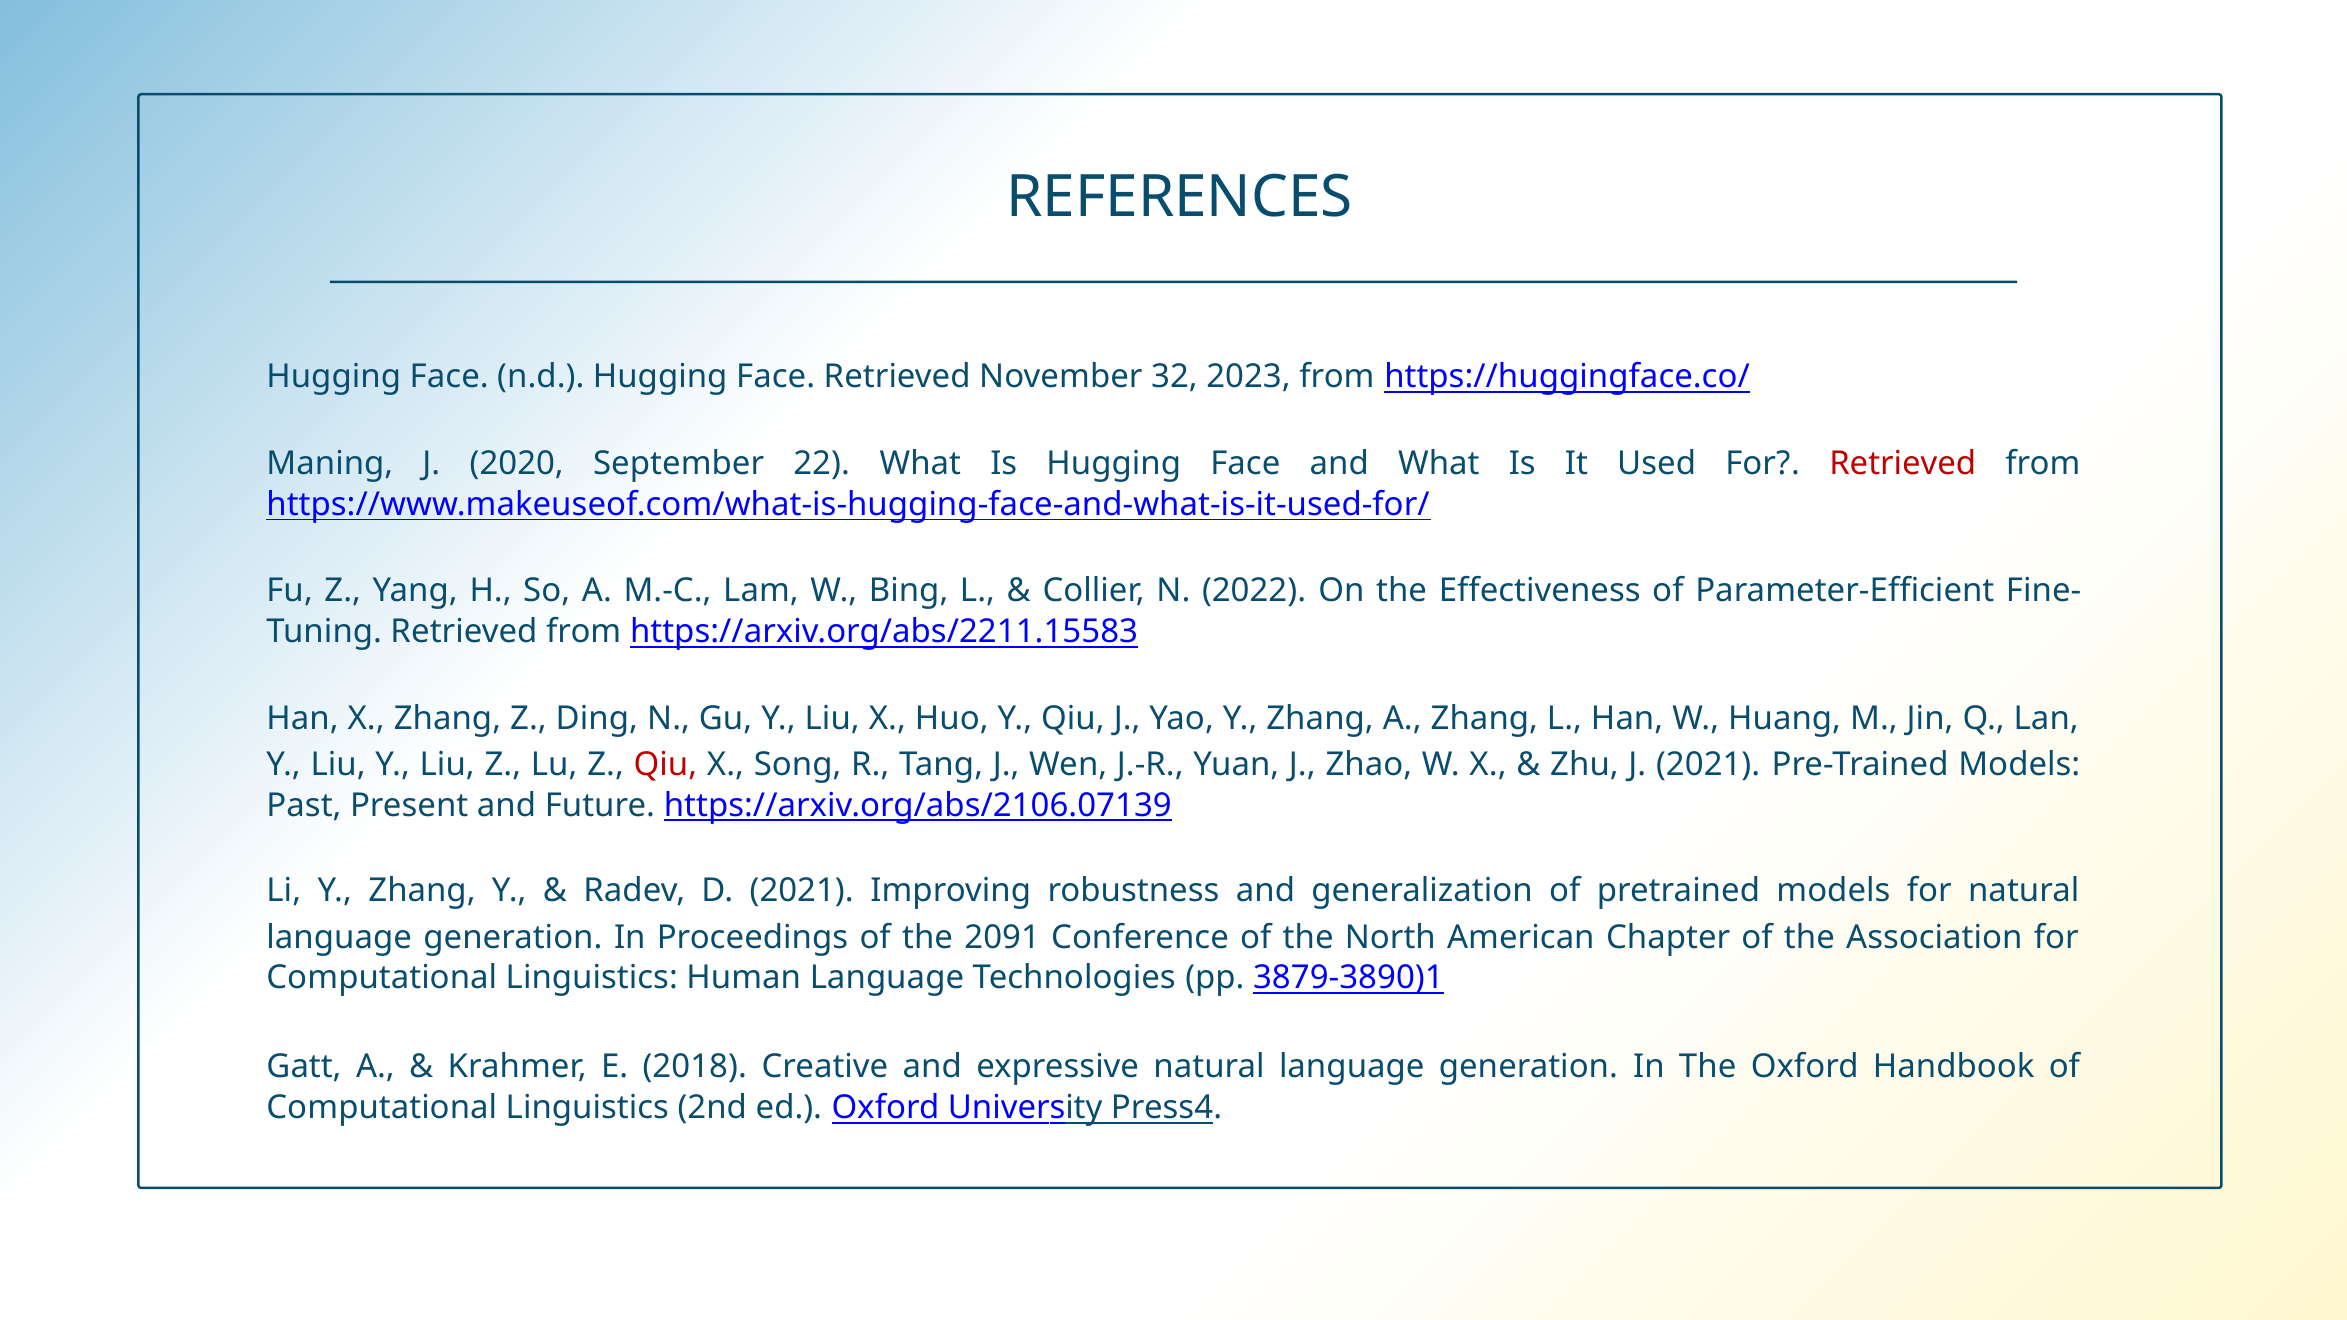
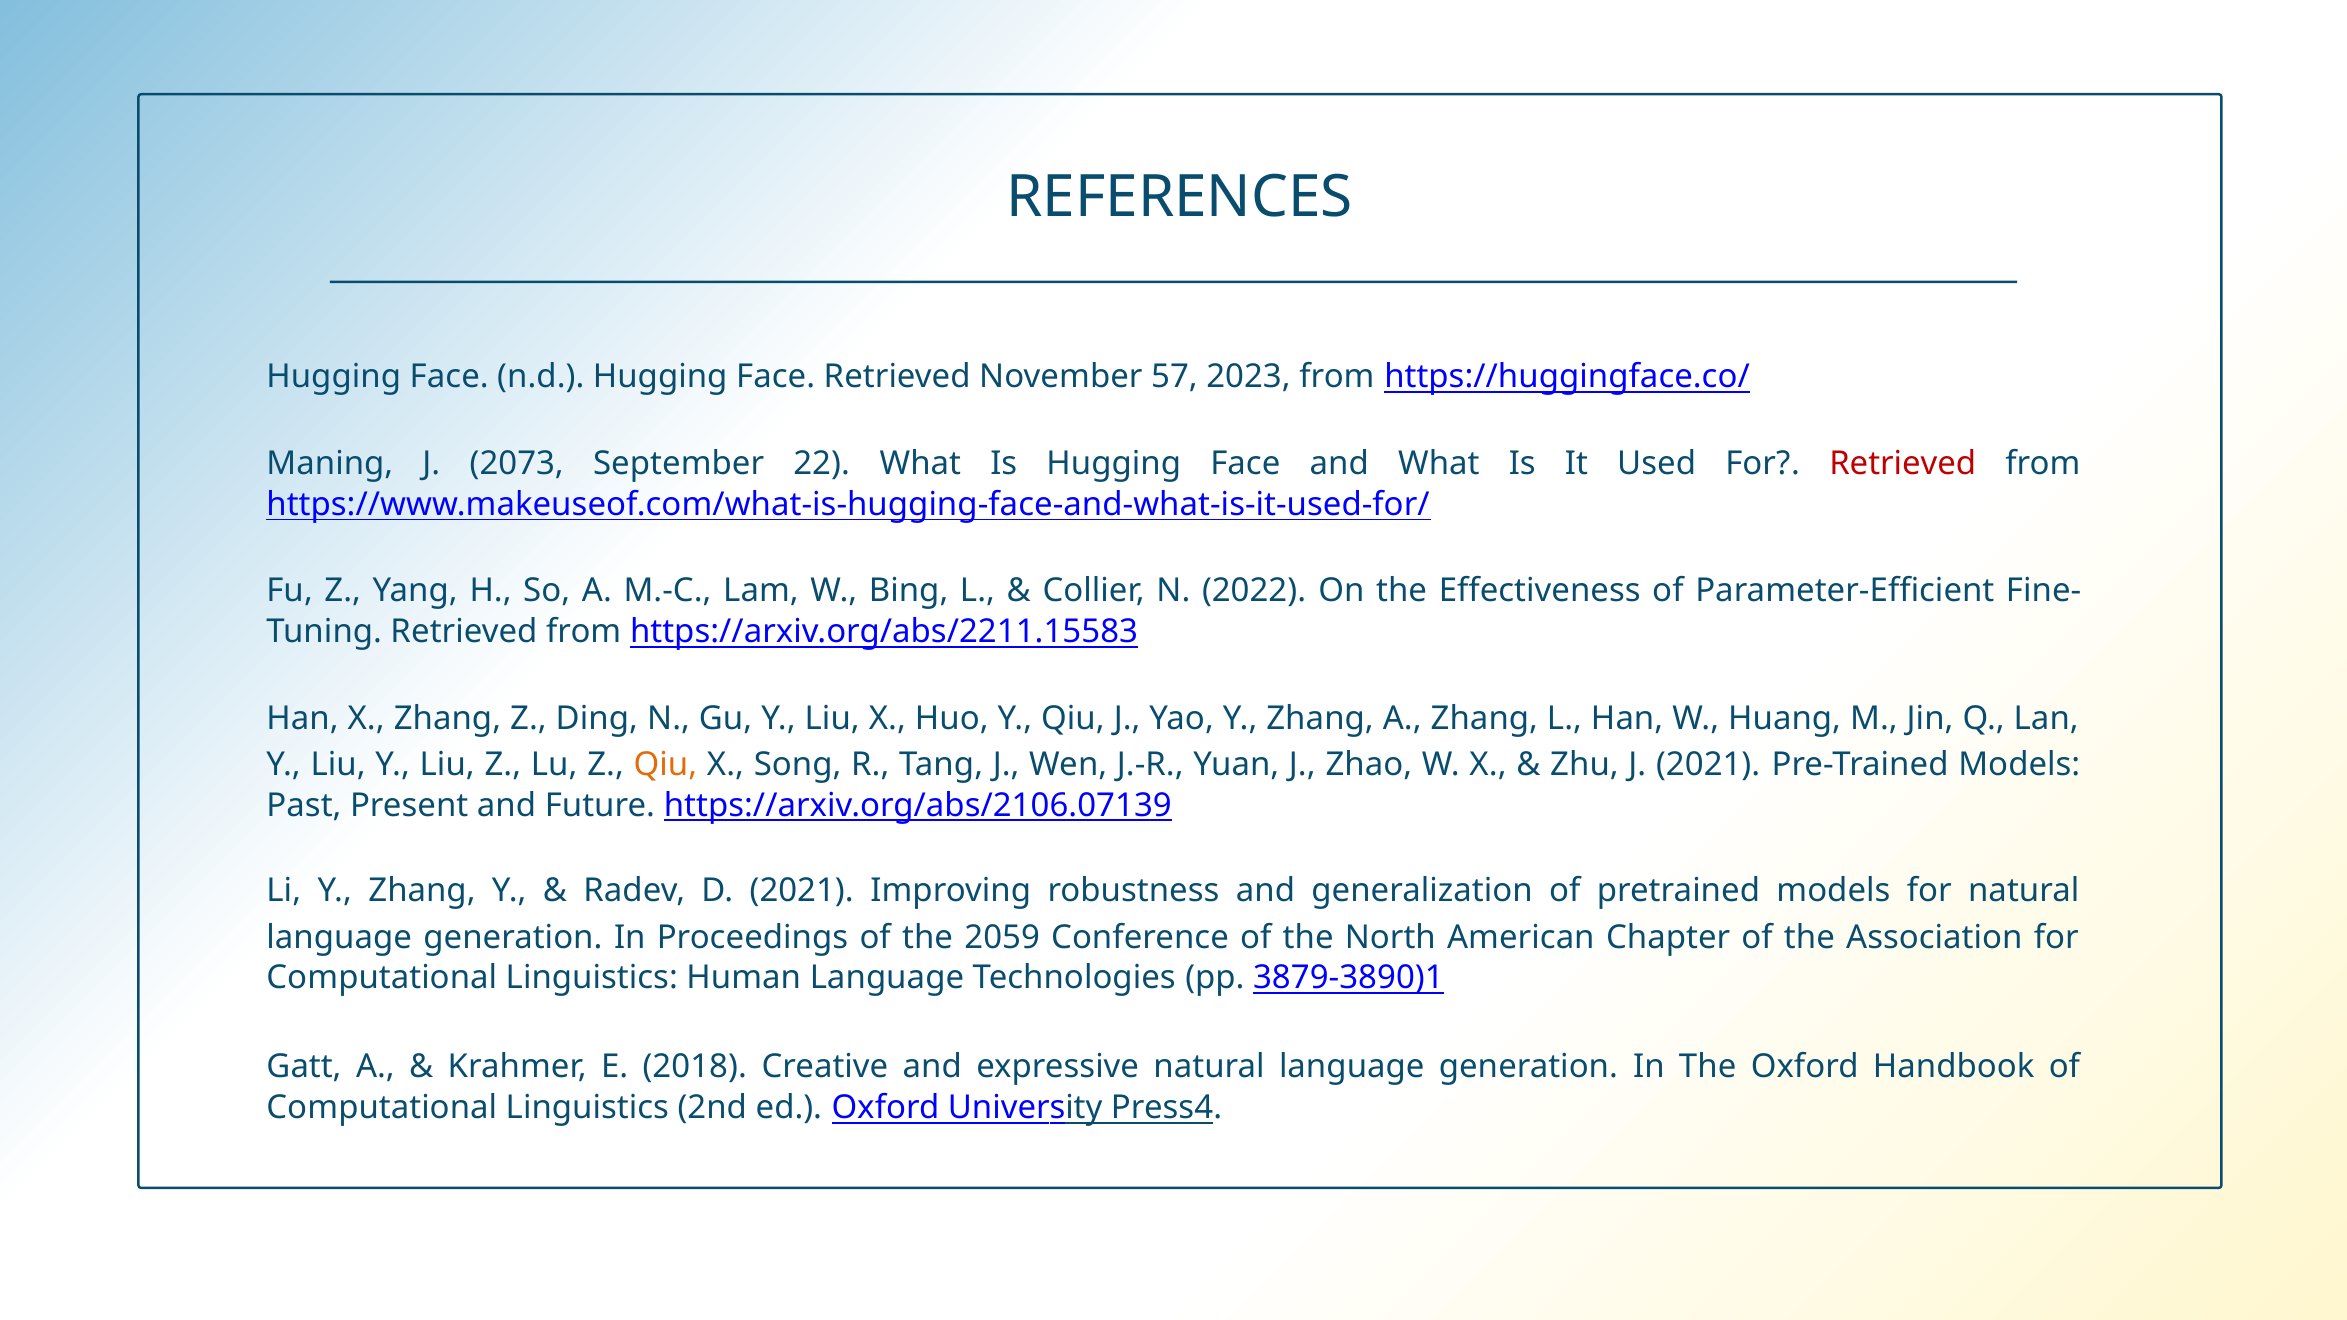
32: 32 -> 57
2020: 2020 -> 2073
Qiu at (665, 765) colour: red -> orange
2091: 2091 -> 2059
